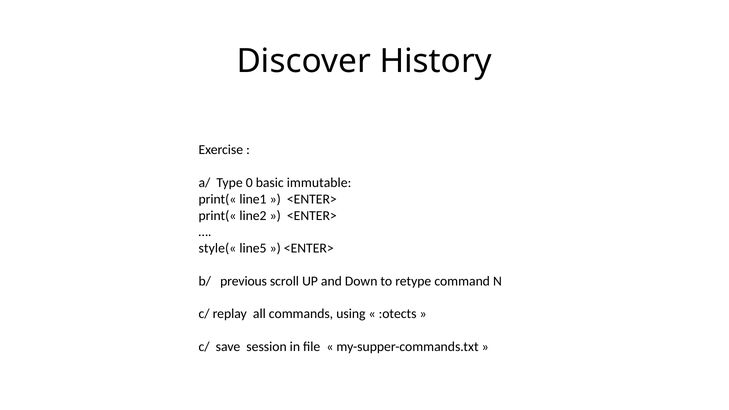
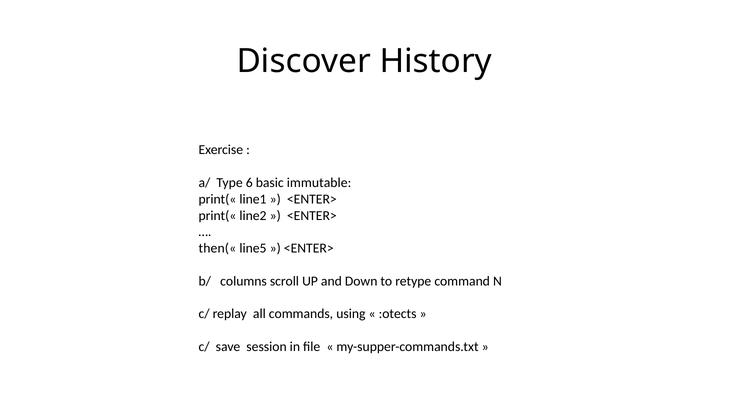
0: 0 -> 6
style(«: style(« -> then(«
previous: previous -> columns
